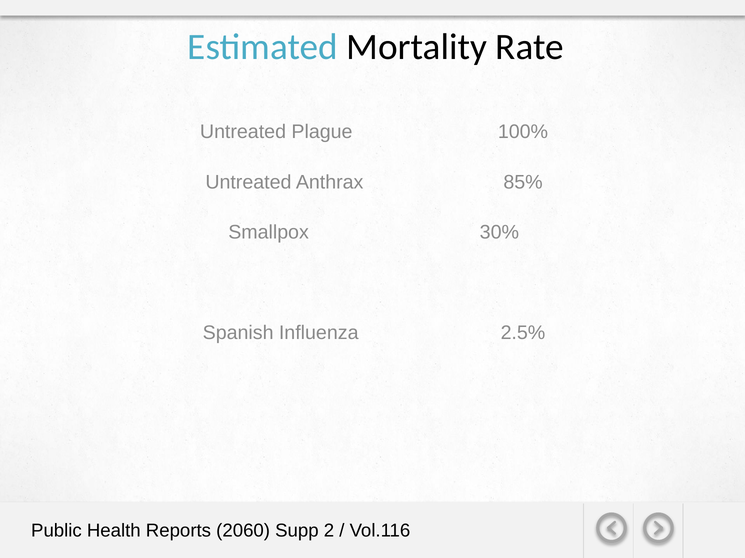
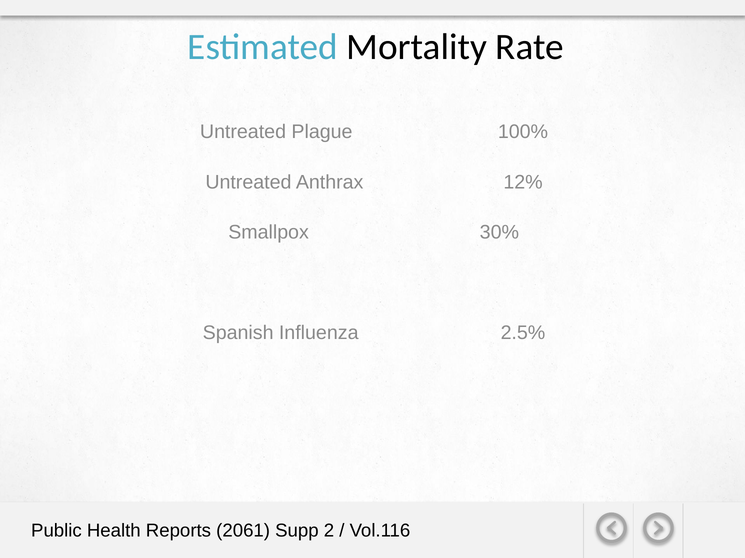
85%: 85% -> 12%
2060: 2060 -> 2061
